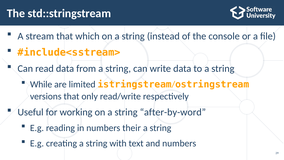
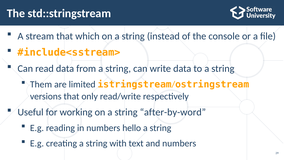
While: While -> Them
their: their -> hello
